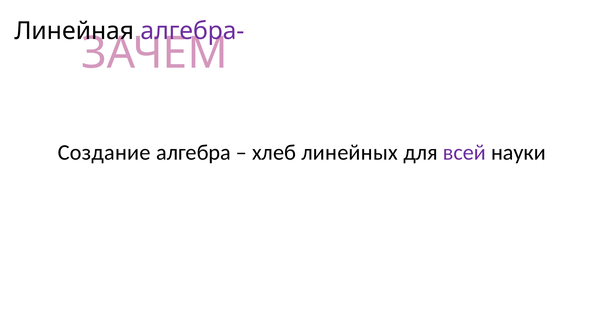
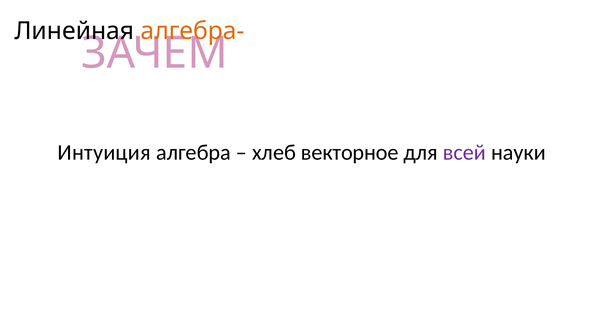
алгебра- colour: purple -> orange
Создание: Создание -> Интуиция
линейных: линейных -> векторное
